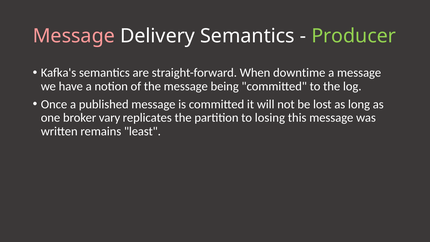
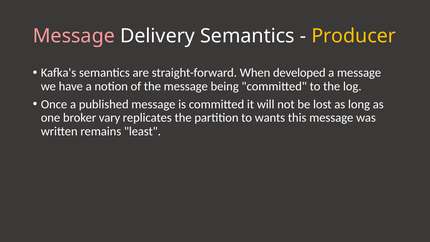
Producer colour: light green -> yellow
downtime: downtime -> developed
losing: losing -> wants
